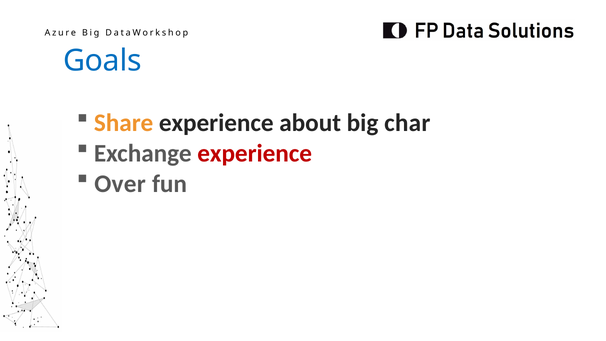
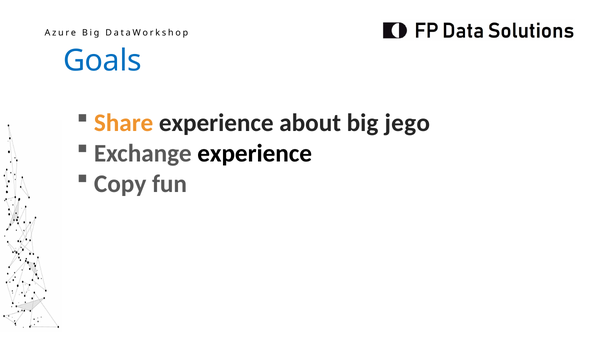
char: char -> jego
experience at (255, 153) colour: red -> black
Over: Over -> Copy
